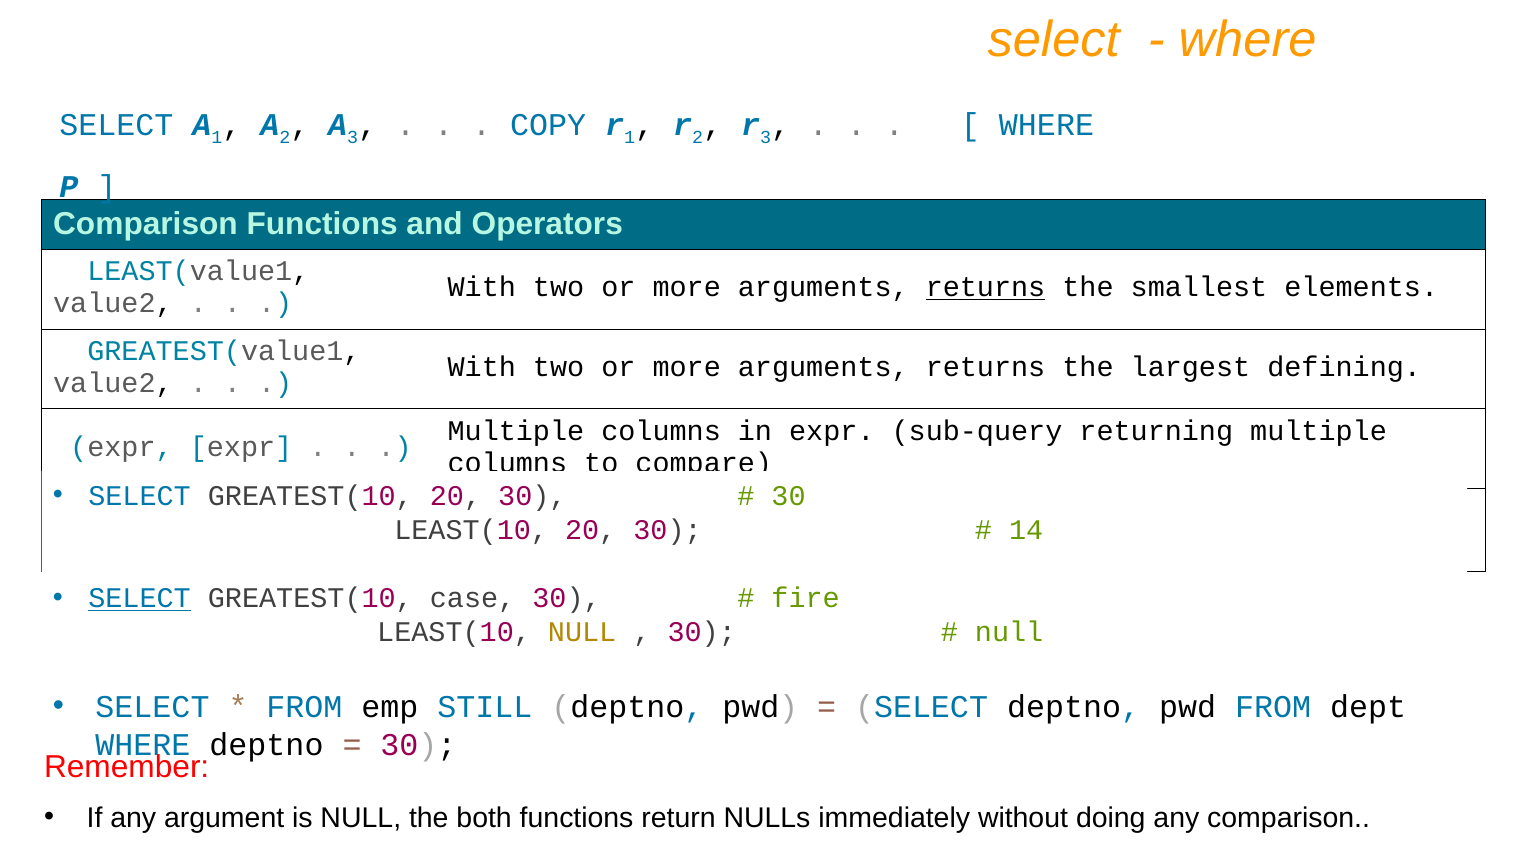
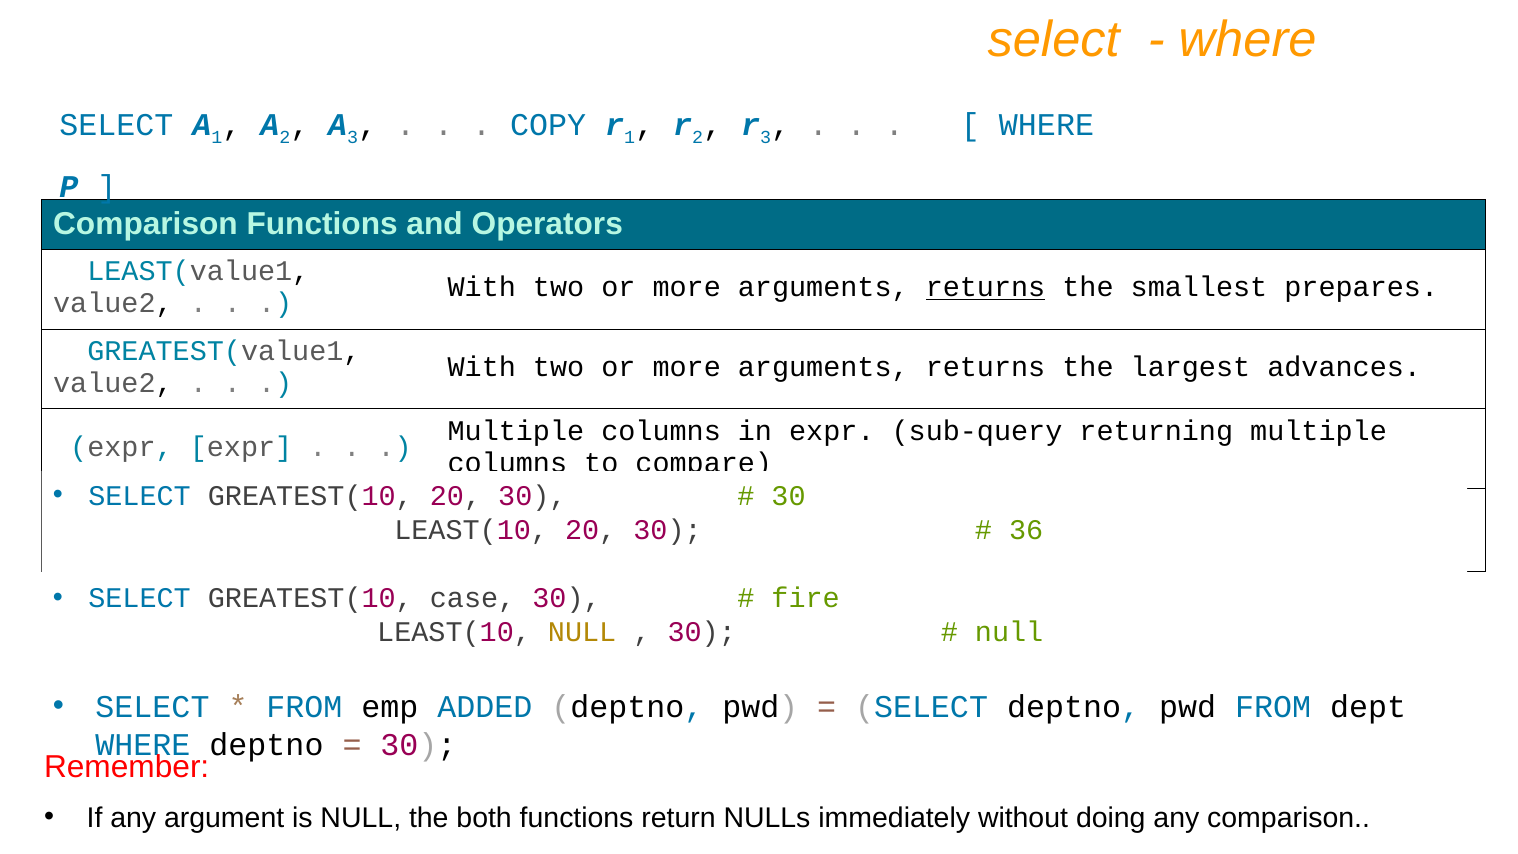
elements: elements -> prepares
defining: defining -> advances
14: 14 -> 36
SELECT at (140, 598) underline: present -> none
STILL: STILL -> ADDED
